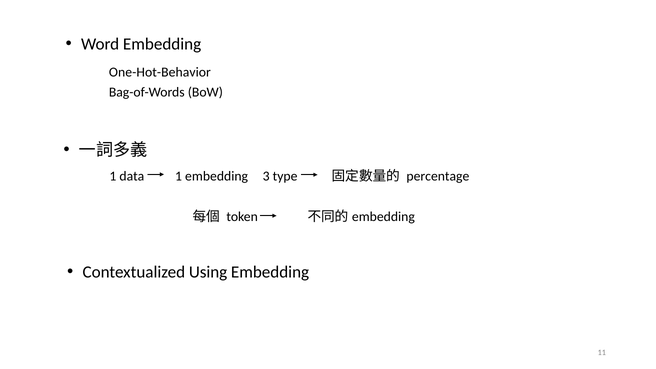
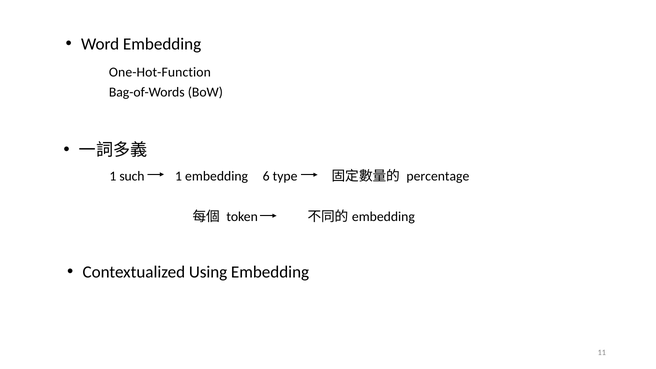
One-Hot-Behavior: One-Hot-Behavior -> One-Hot-Function
data: data -> such
3: 3 -> 6
